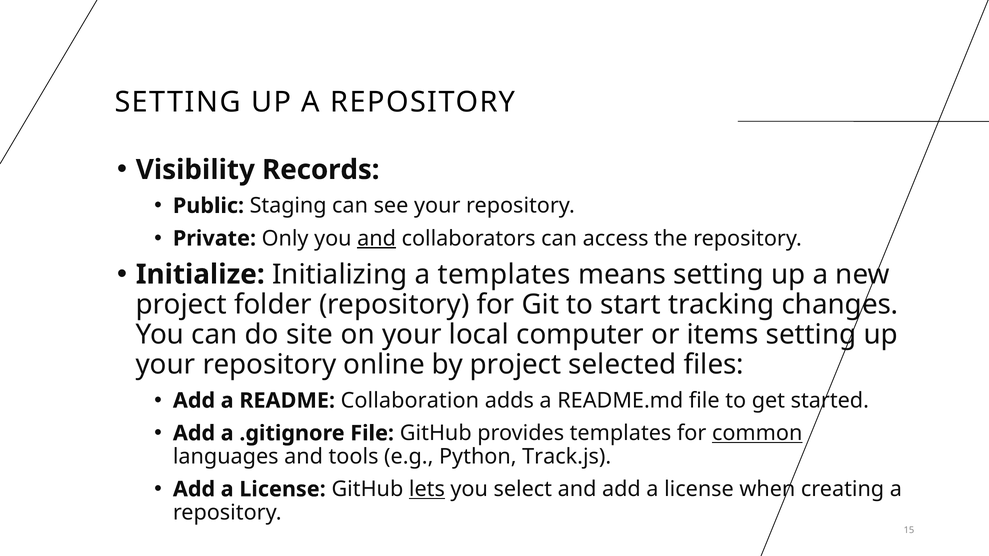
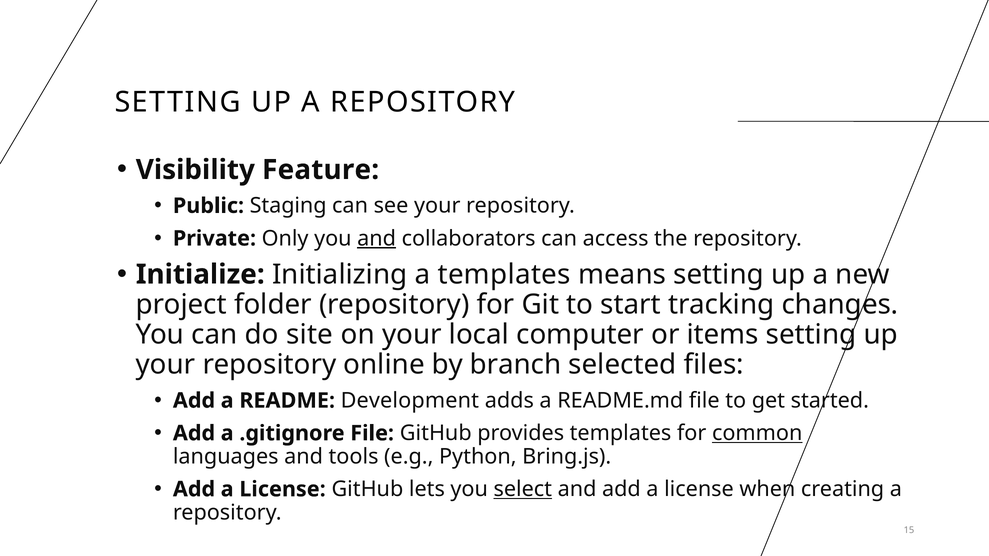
Records: Records -> Feature
by project: project -> branch
Collaboration: Collaboration -> Development
Track.js: Track.js -> Bring.js
lets underline: present -> none
select underline: none -> present
